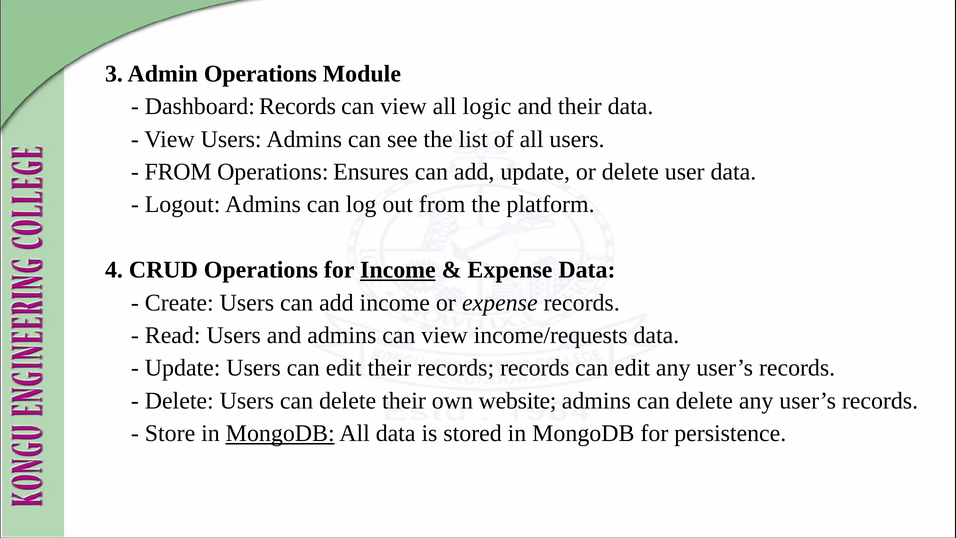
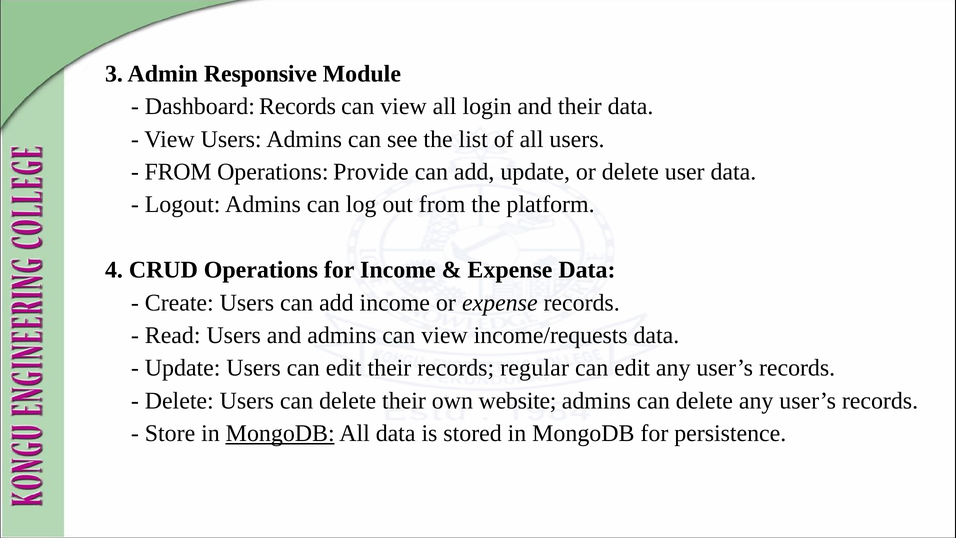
Admin Operations: Operations -> Responsive
logic: logic -> login
Ensures: Ensures -> Provide
Income at (398, 270) underline: present -> none
records records: records -> regular
